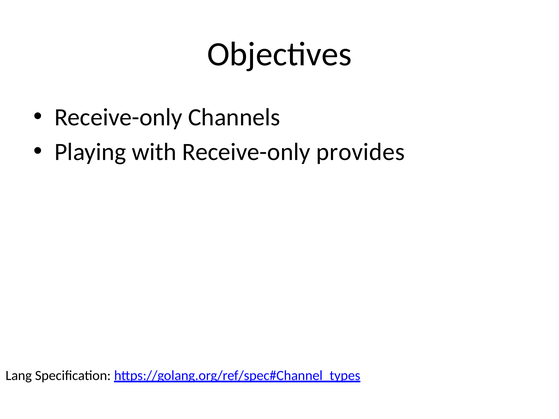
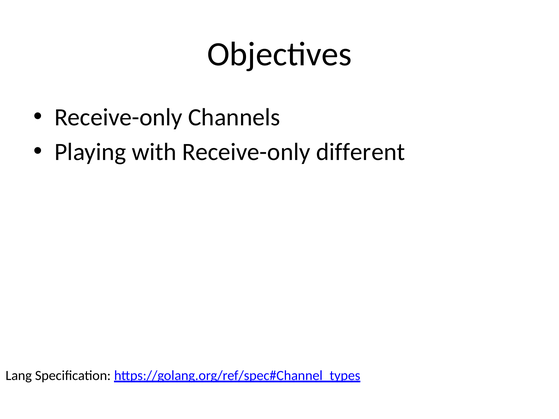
provides: provides -> different
